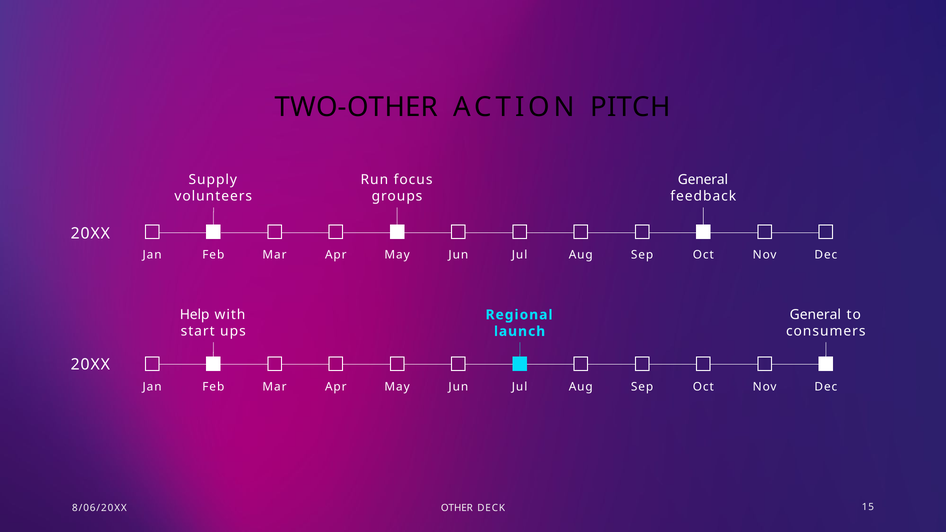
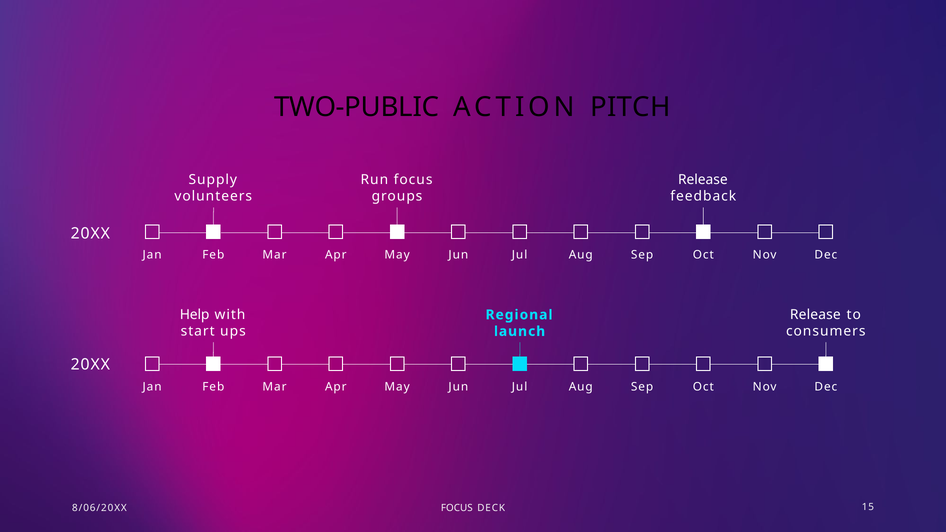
TWO-OTHER: TWO-OTHER -> TWO-PUBLIC
General at (703, 180): General -> Release
General at (815, 315): General -> Release
8/06/20XX OTHER: OTHER -> FOCUS
